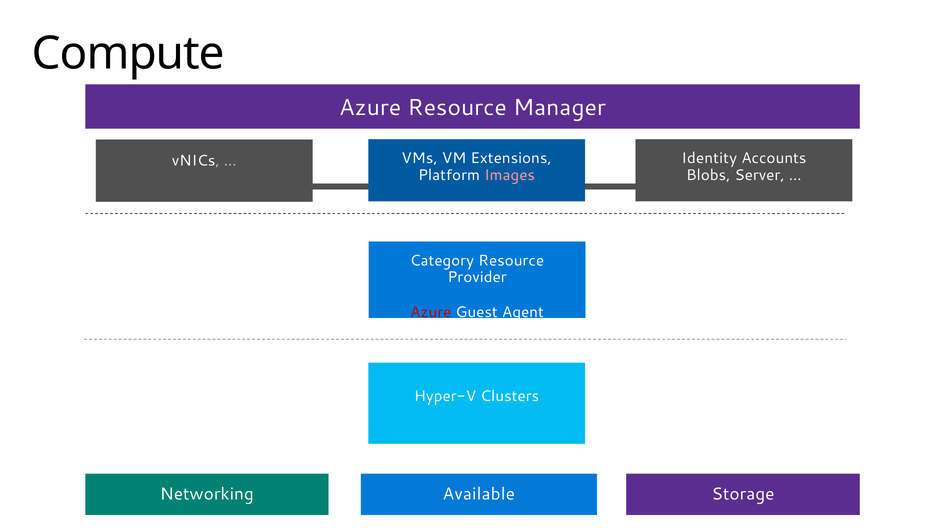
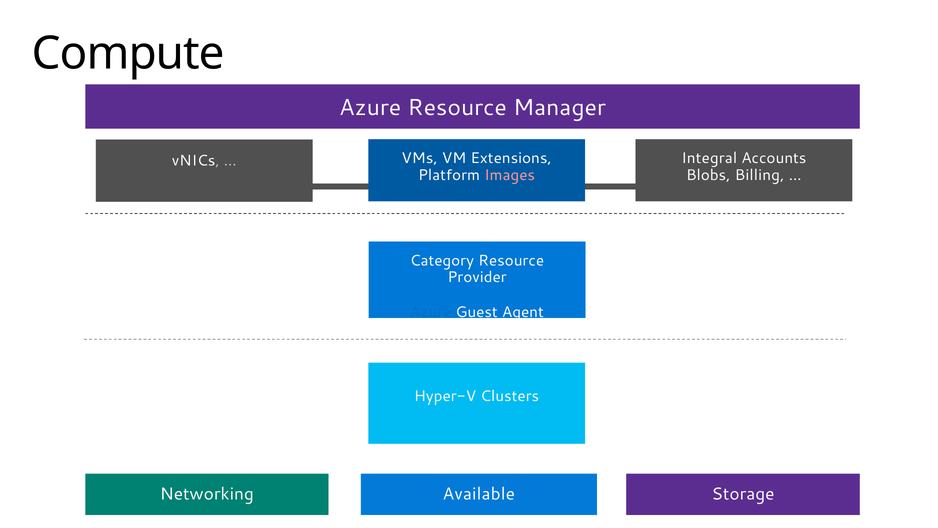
Identity: Identity -> Integral
Server: Server -> Billing
Azure at (431, 312) colour: red -> blue
